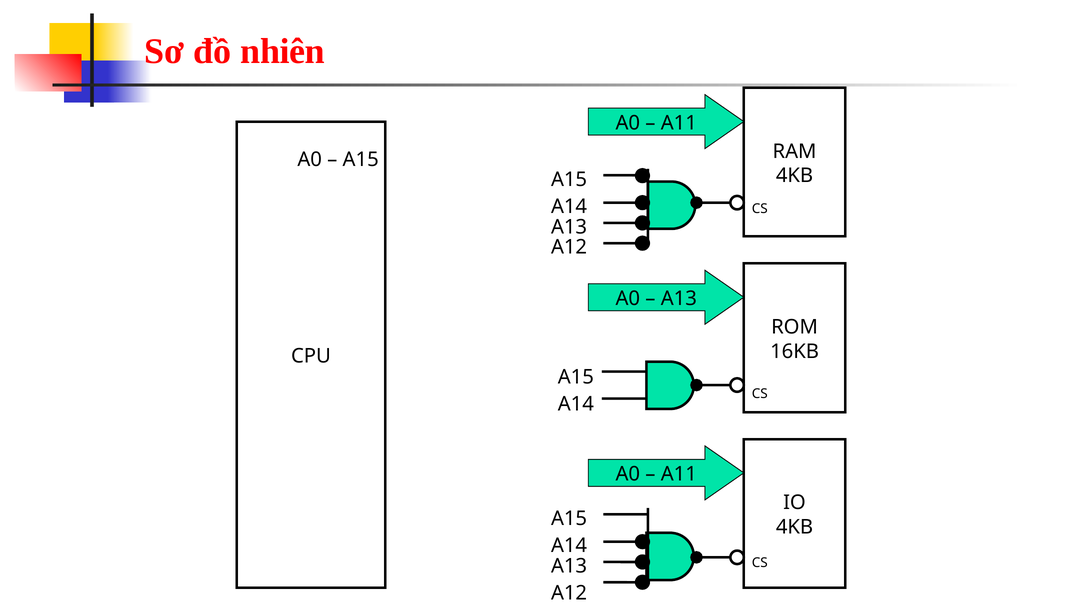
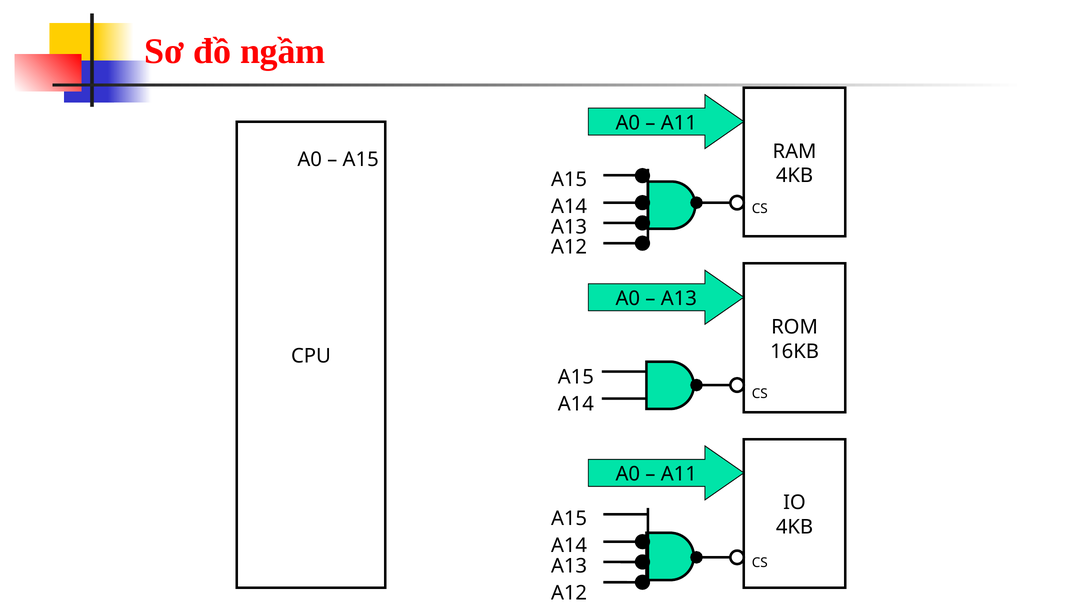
nhiên: nhiên -> ngầm
